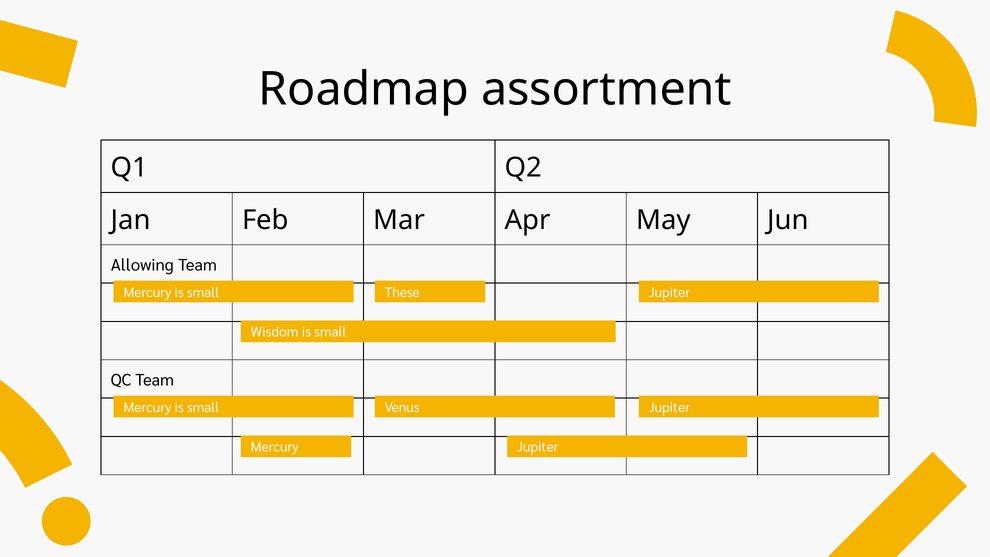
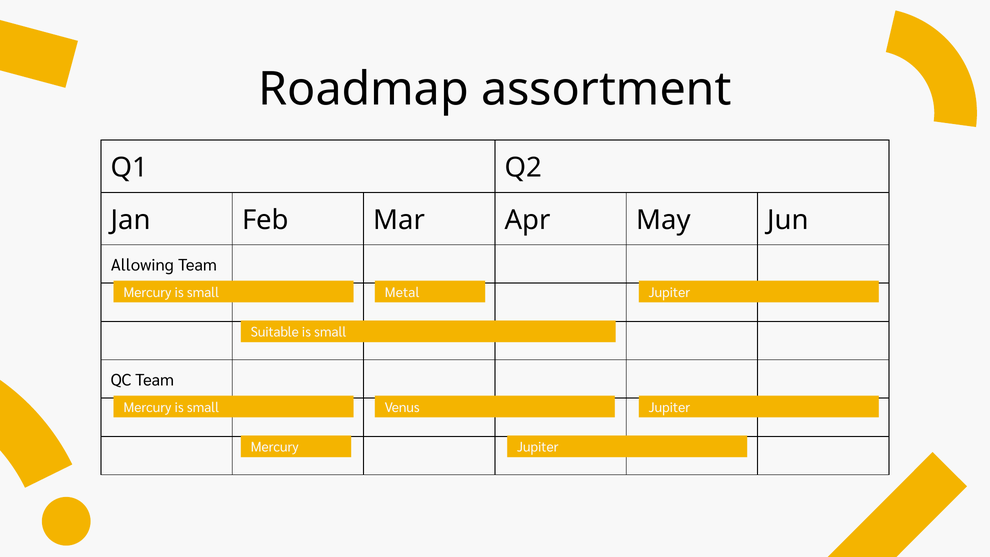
These: These -> Metal
Wisdom: Wisdom -> Suitable
